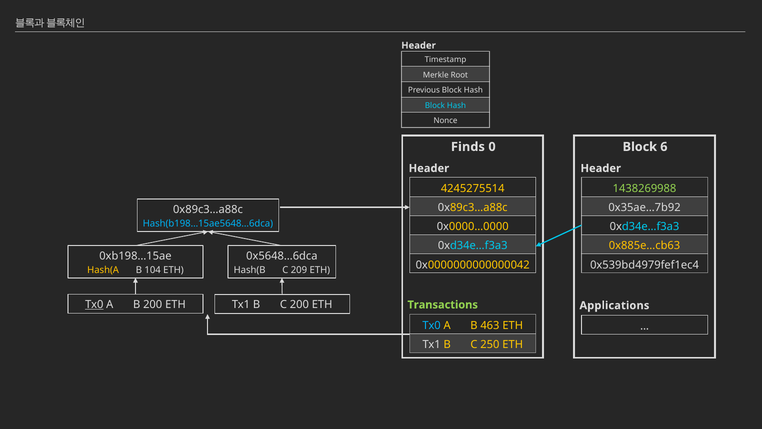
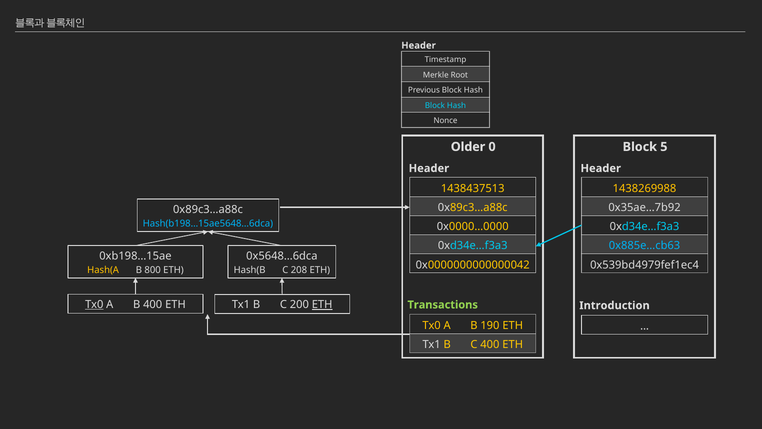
Finds: Finds -> Older
6: 6 -> 5
4245275514: 4245275514 -> 1438437513
1438269988 colour: light green -> yellow
0x885e…cb63 colour: yellow -> light blue
104: 104 -> 800
209: 209 -> 208
ETH at (322, 305) underline: none -> present
B 200: 200 -> 400
Applications: Applications -> Introduction
Tx0 at (432, 325) colour: light blue -> yellow
463: 463 -> 190
C 250: 250 -> 400
